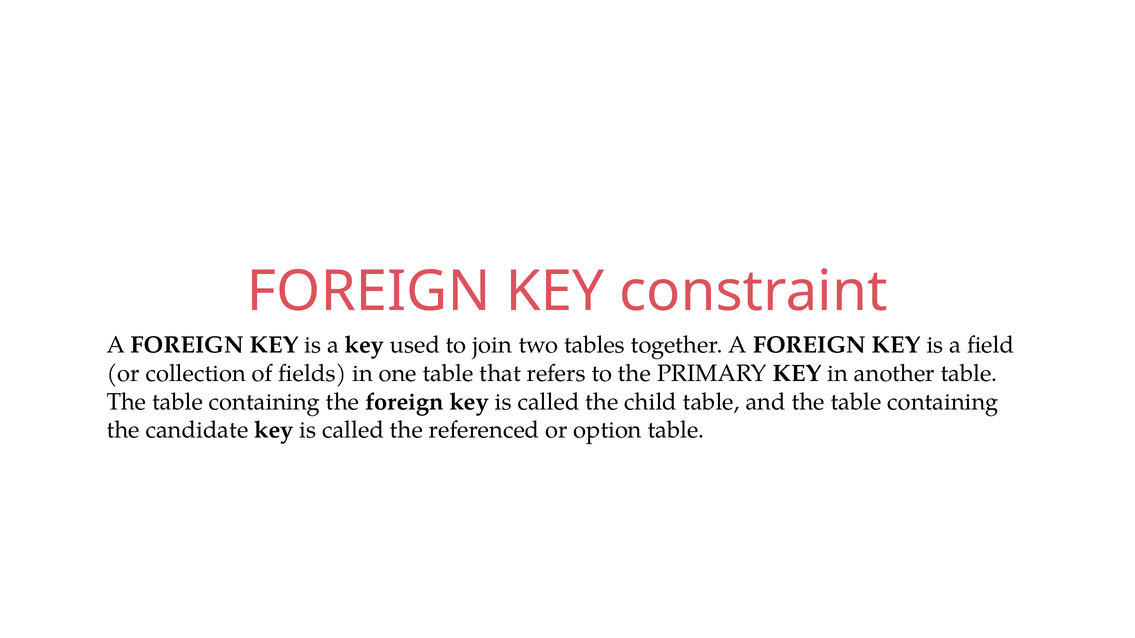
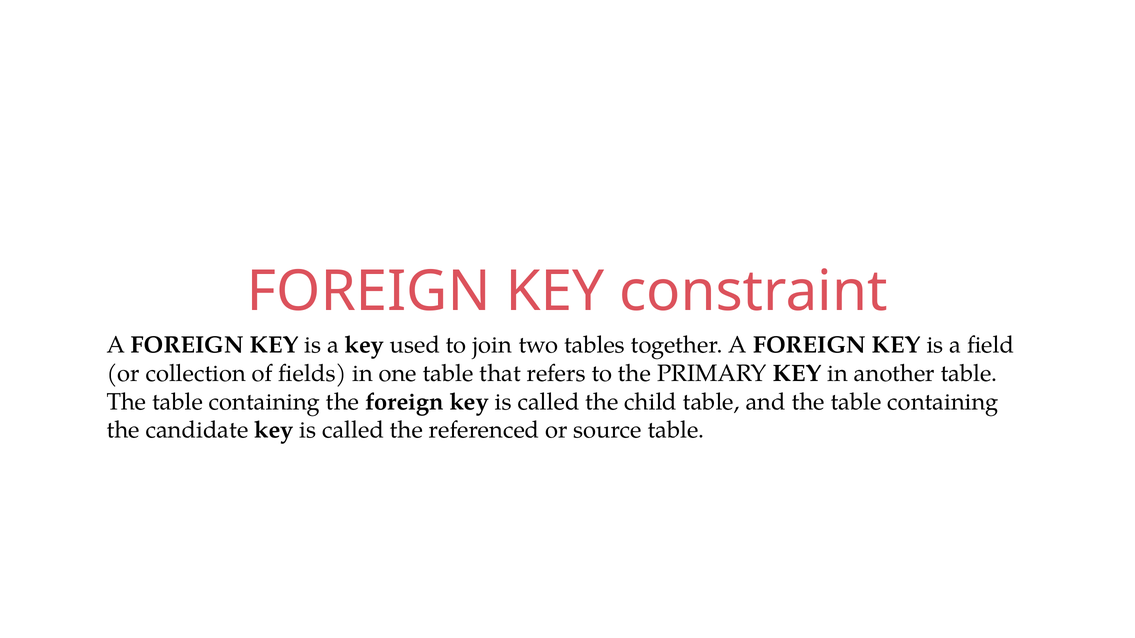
option: option -> source
